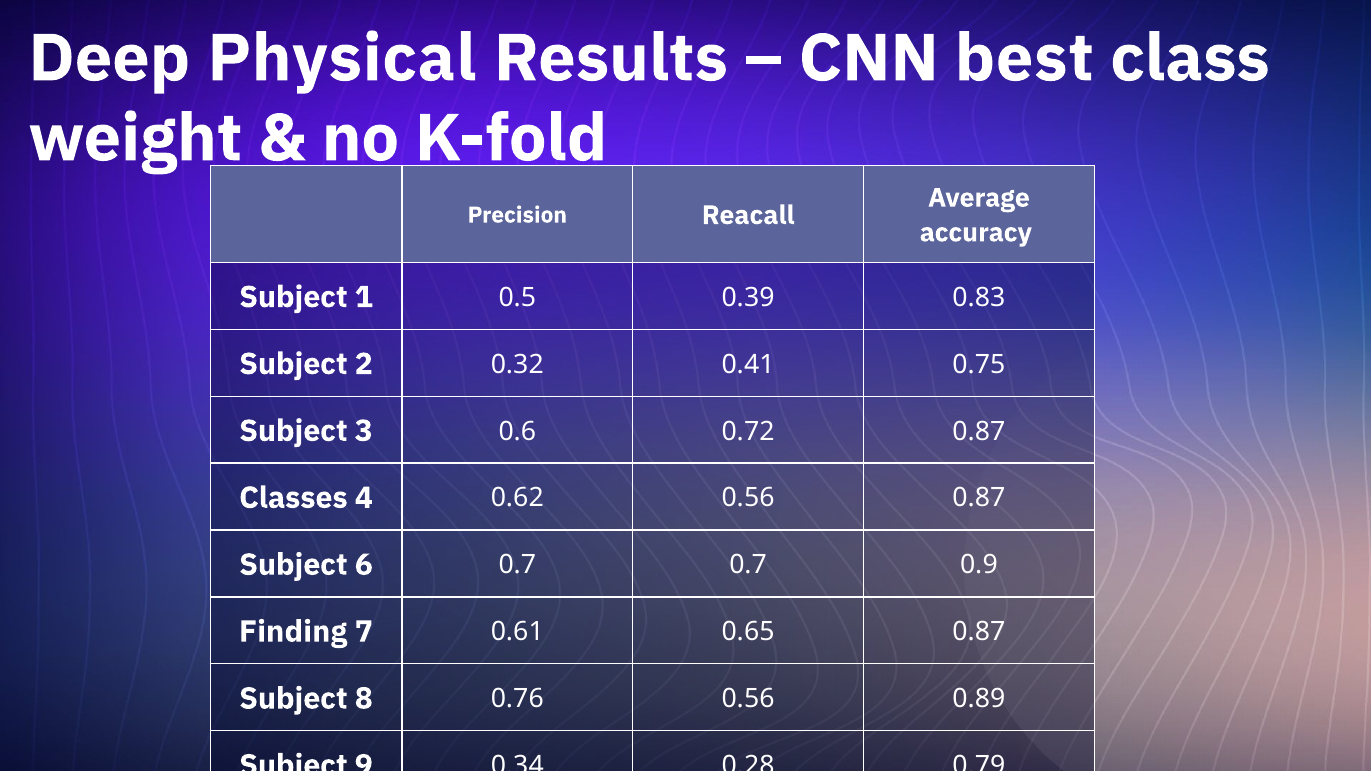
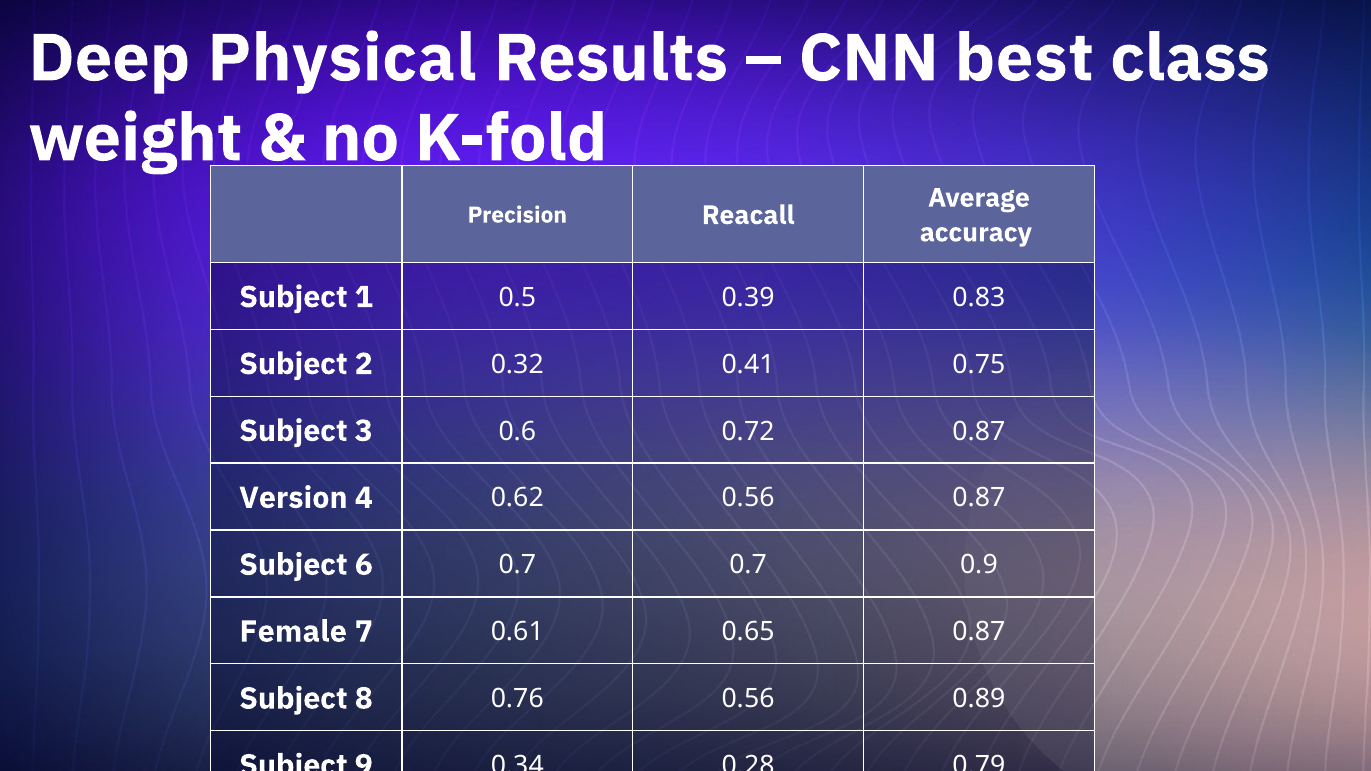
Classes: Classes -> Version
Finding: Finding -> Female
